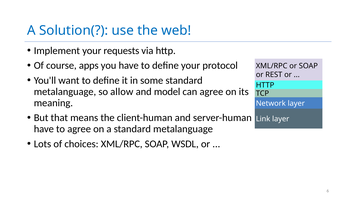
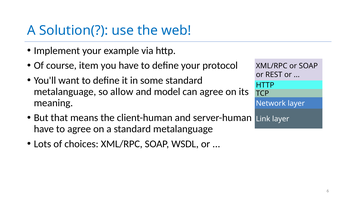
requests: requests -> example
apps: apps -> item
